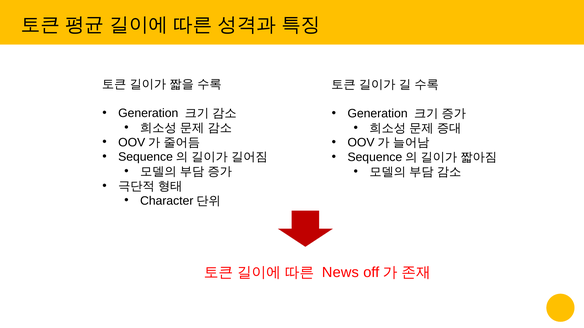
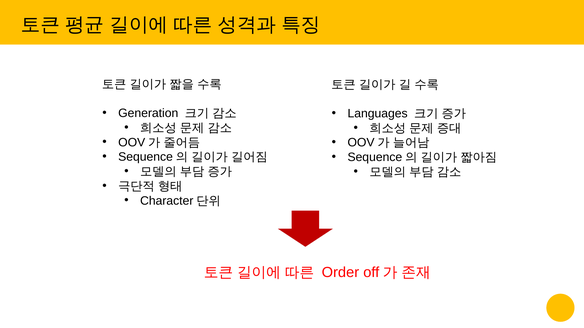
Generation at (378, 114): Generation -> Languages
News: News -> Order
